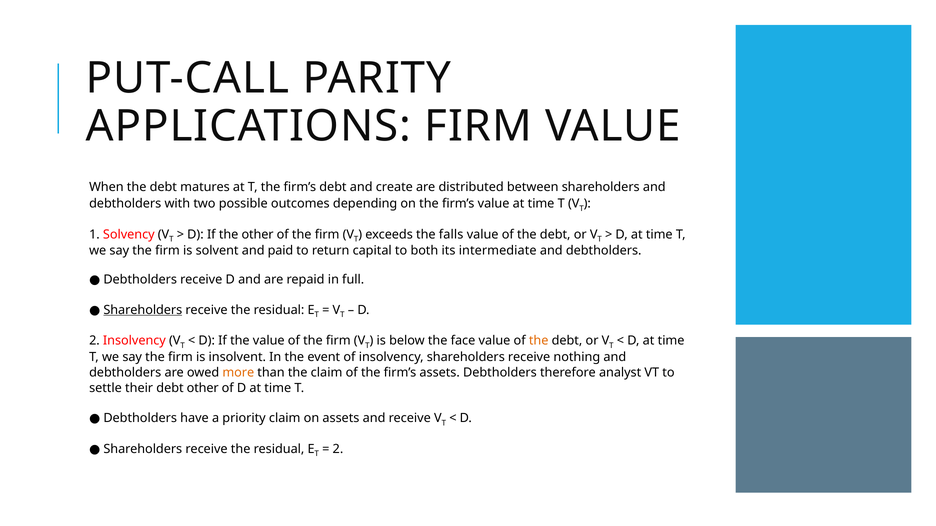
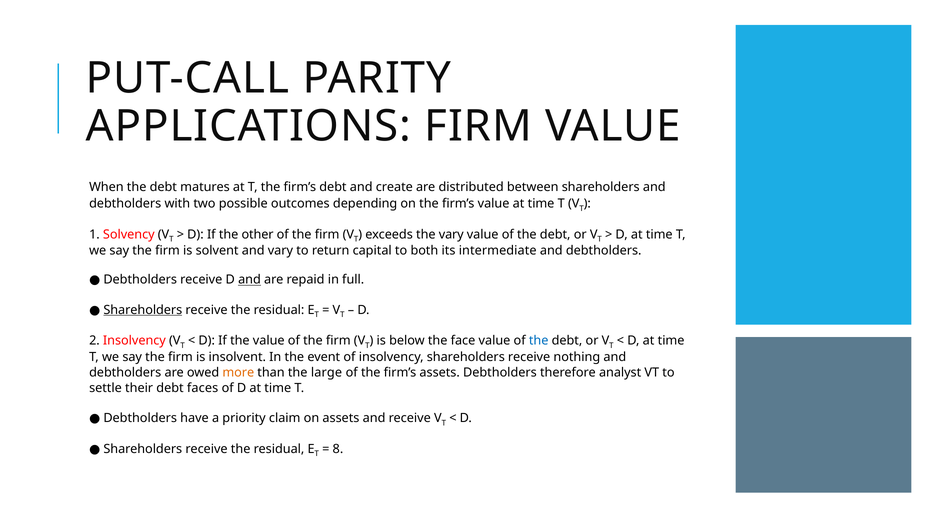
the falls: falls -> vary
and paid: paid -> vary
and at (249, 280) underline: none -> present
the at (539, 341) colour: orange -> blue
the claim: claim -> large
debt other: other -> faces
2 at (338, 449): 2 -> 8
